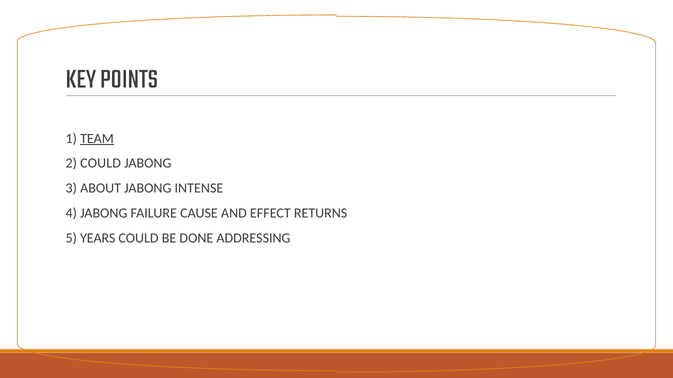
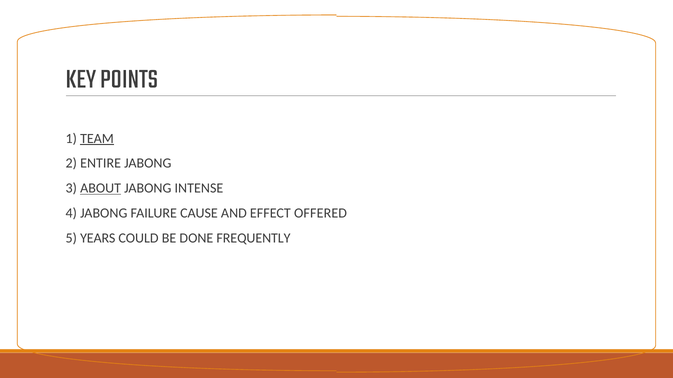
2 COULD: COULD -> ENTIRE
ABOUT underline: none -> present
RETURNS: RETURNS -> OFFERED
ADDRESSING: ADDRESSING -> FREQUENTLY
